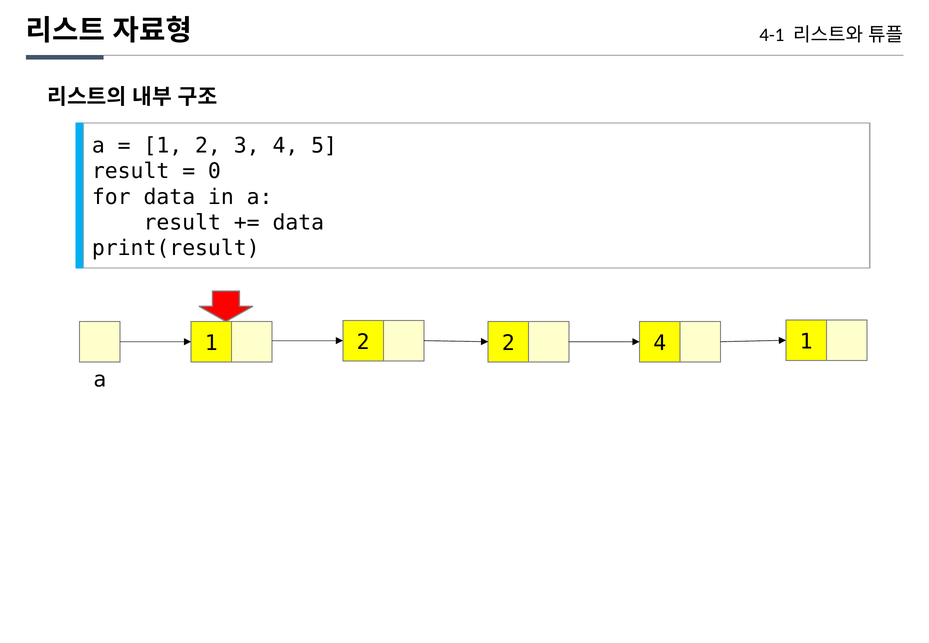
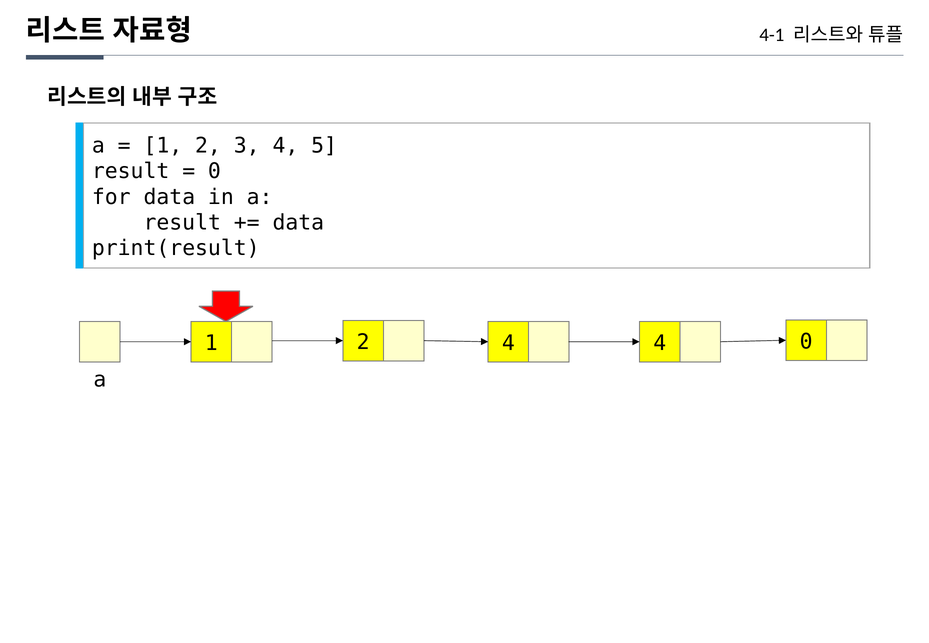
2 2: 2 -> 4
4 1: 1 -> 0
